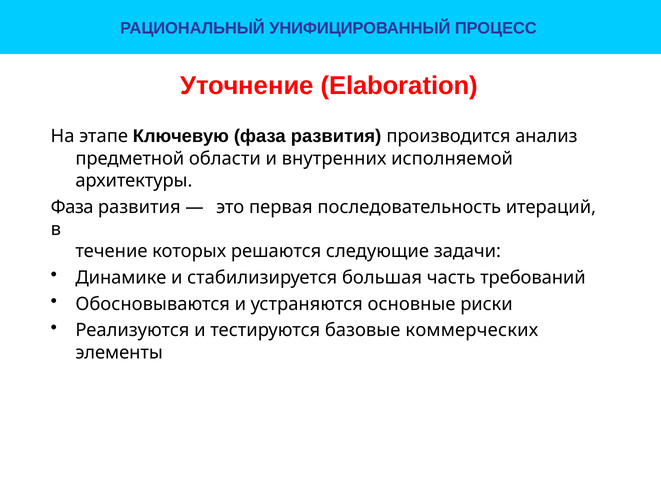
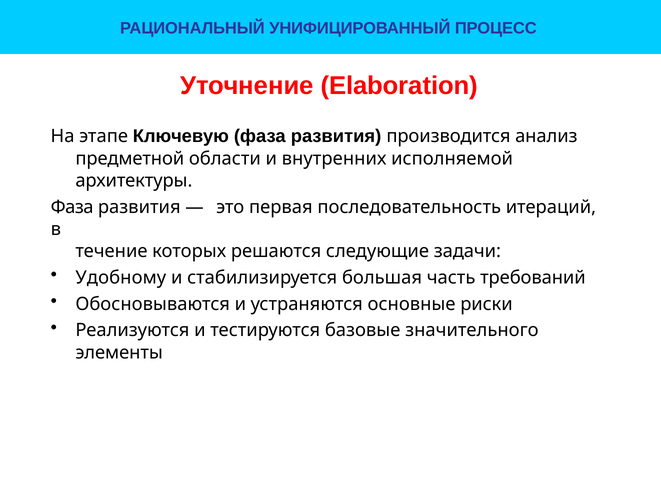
Динамике: Динамике -> Удобному
коммерческих: коммерческих -> значительного
